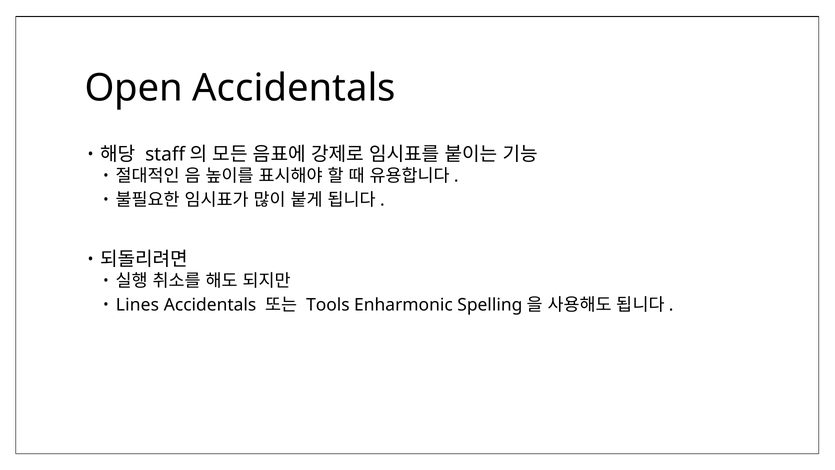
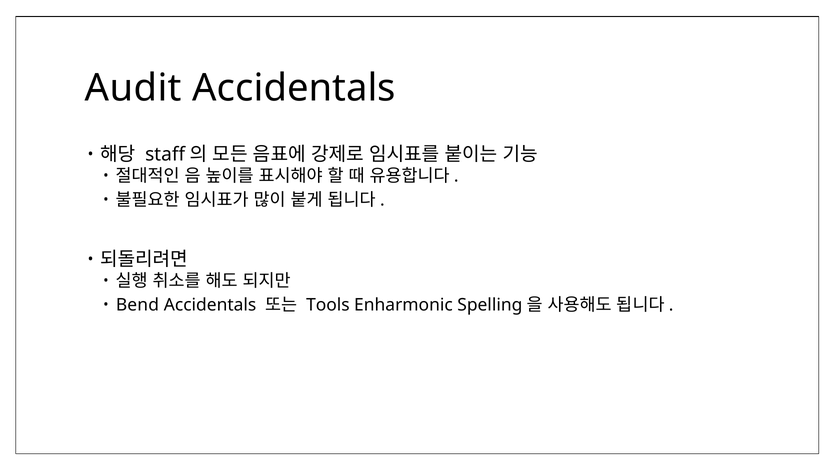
Open: Open -> Audit
Lines: Lines -> Bend
